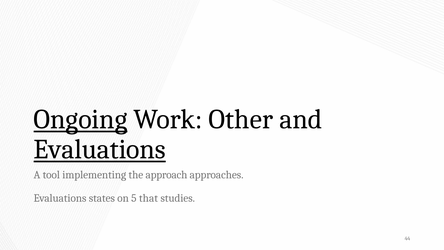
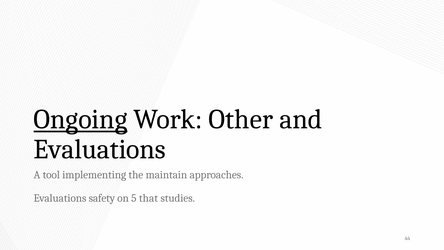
Evaluations at (100, 149) underline: present -> none
approach: approach -> maintain
states: states -> safety
